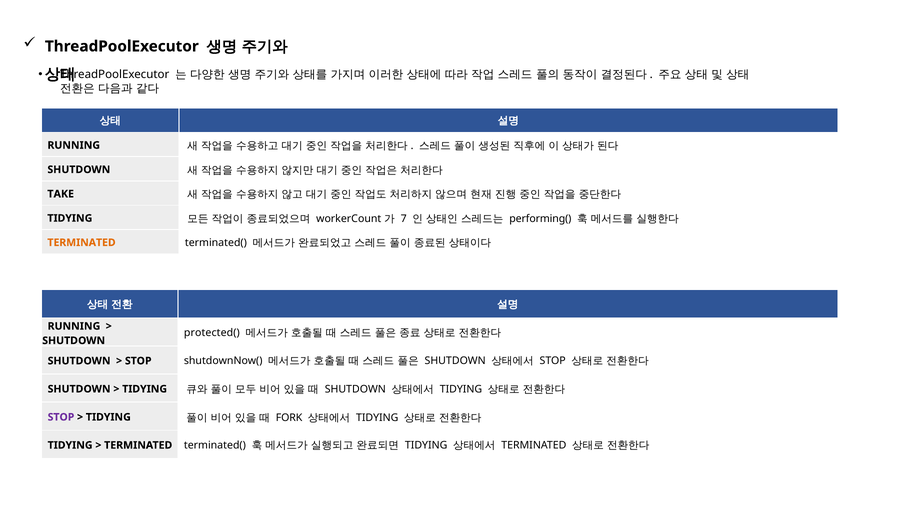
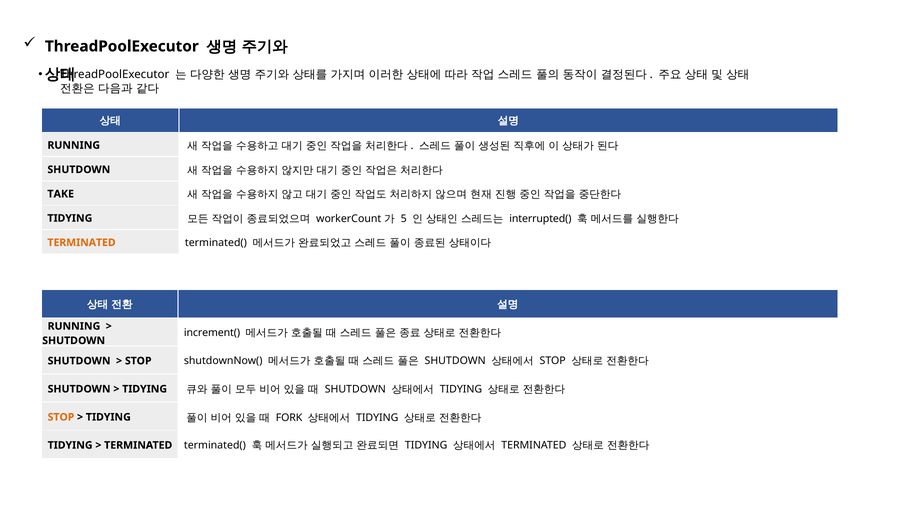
7: 7 -> 5
performing(: performing( -> interrupted(
protected(: protected( -> increment(
STOP at (61, 417) colour: purple -> orange
